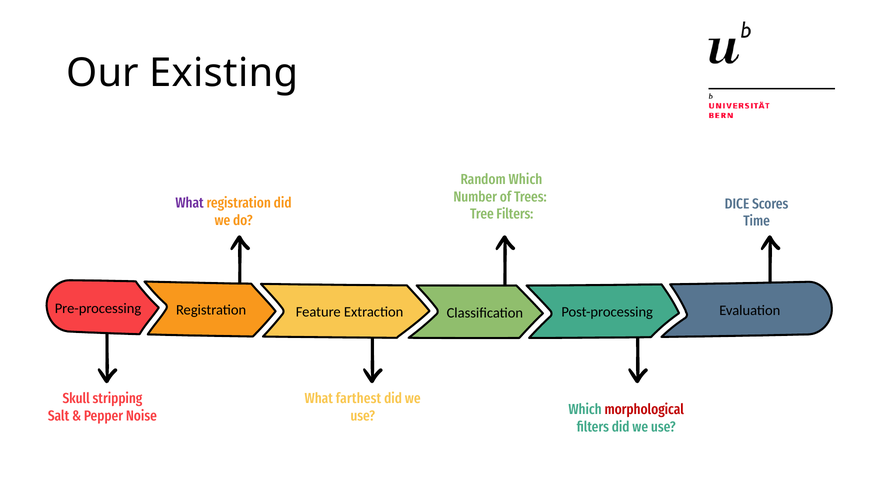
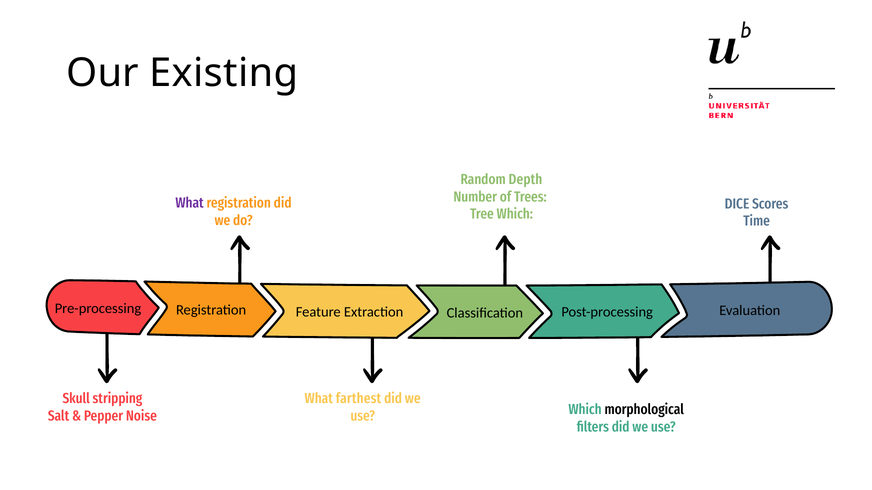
Random Which: Which -> Depth
Tree Filters: Filters -> Which
morphological colour: red -> black
